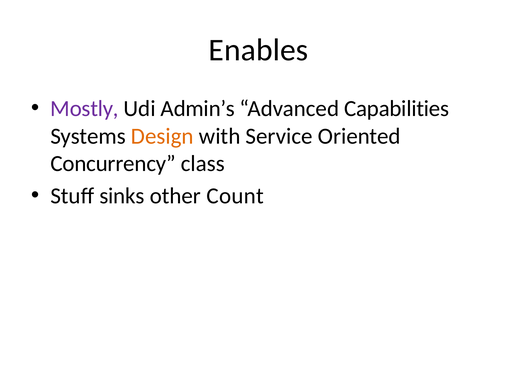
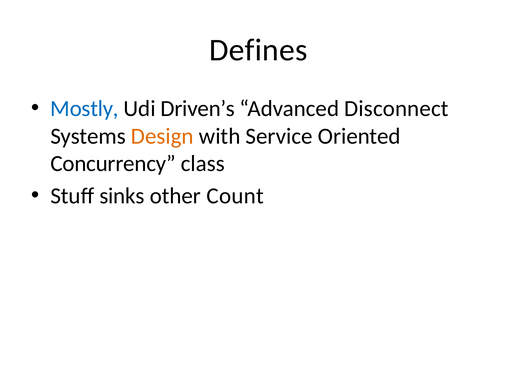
Enables: Enables -> Defines
Mostly colour: purple -> blue
Admin’s: Admin’s -> Driven’s
Capabilities: Capabilities -> Disconnect
